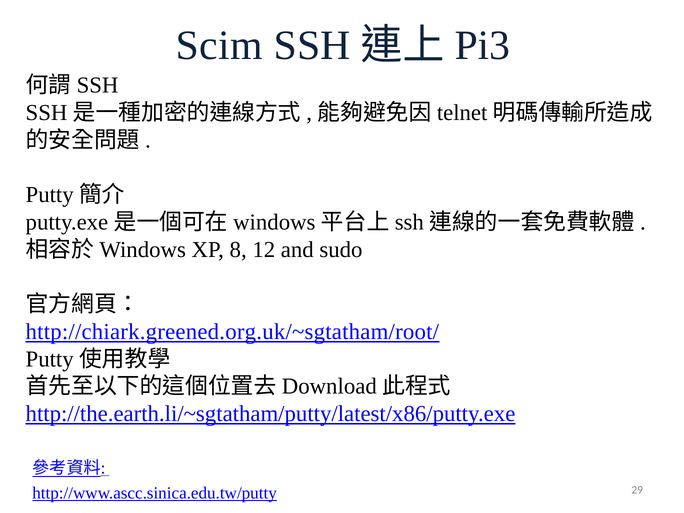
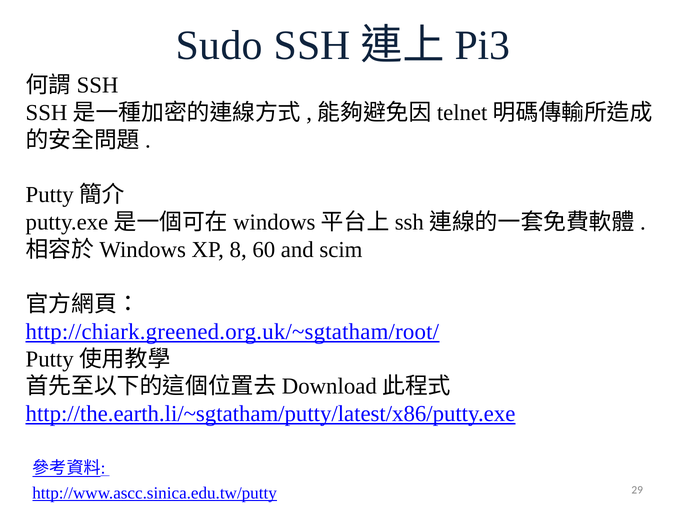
Scim: Scim -> Sudo
12: 12 -> 60
sudo: sudo -> scim
